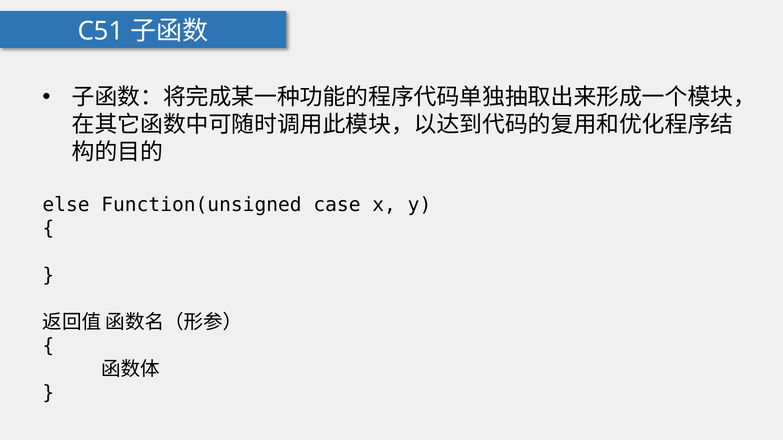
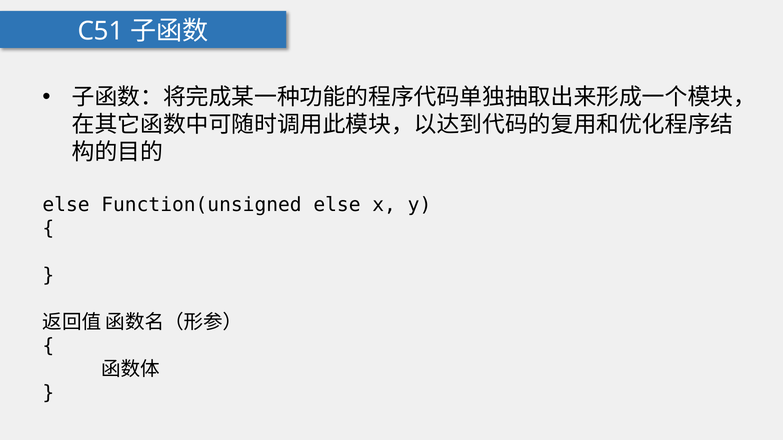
Function(unsigned case: case -> else
